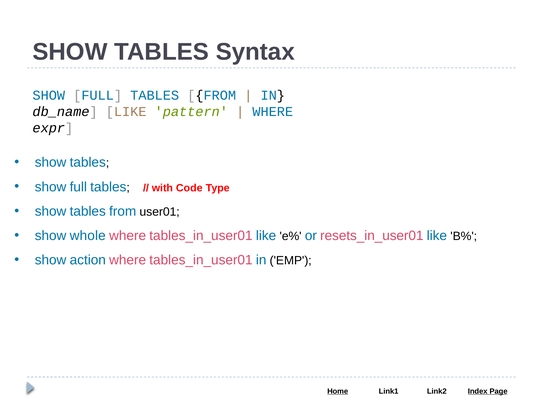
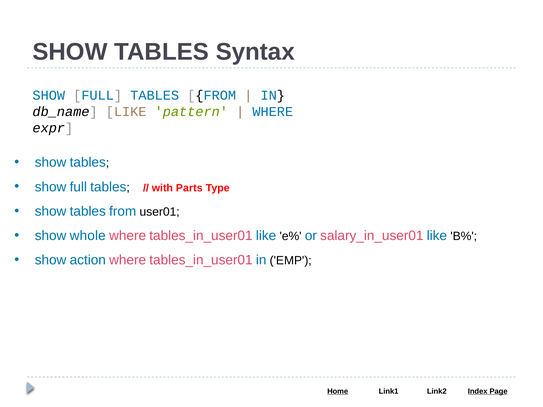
Code: Code -> Parts
resets_in_user01: resets_in_user01 -> salary_in_user01
